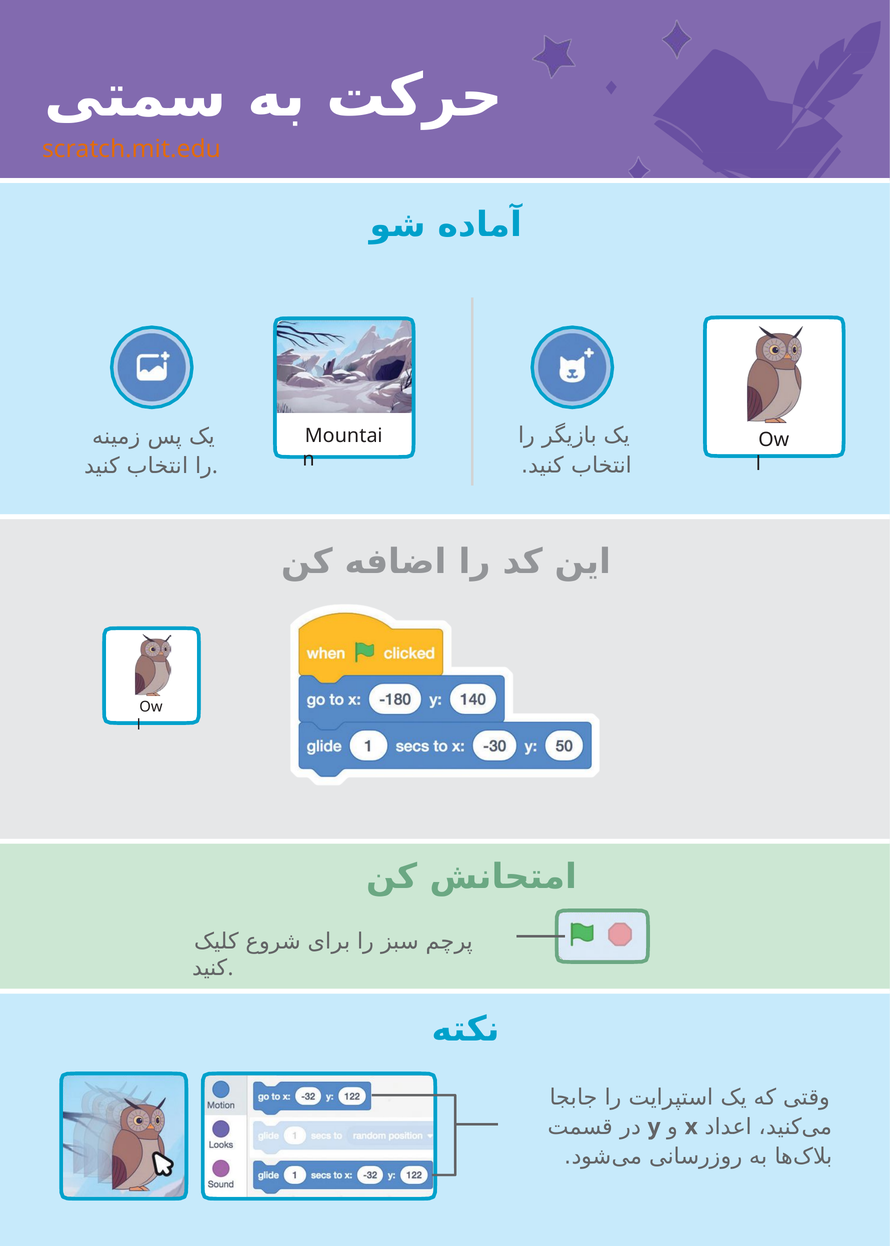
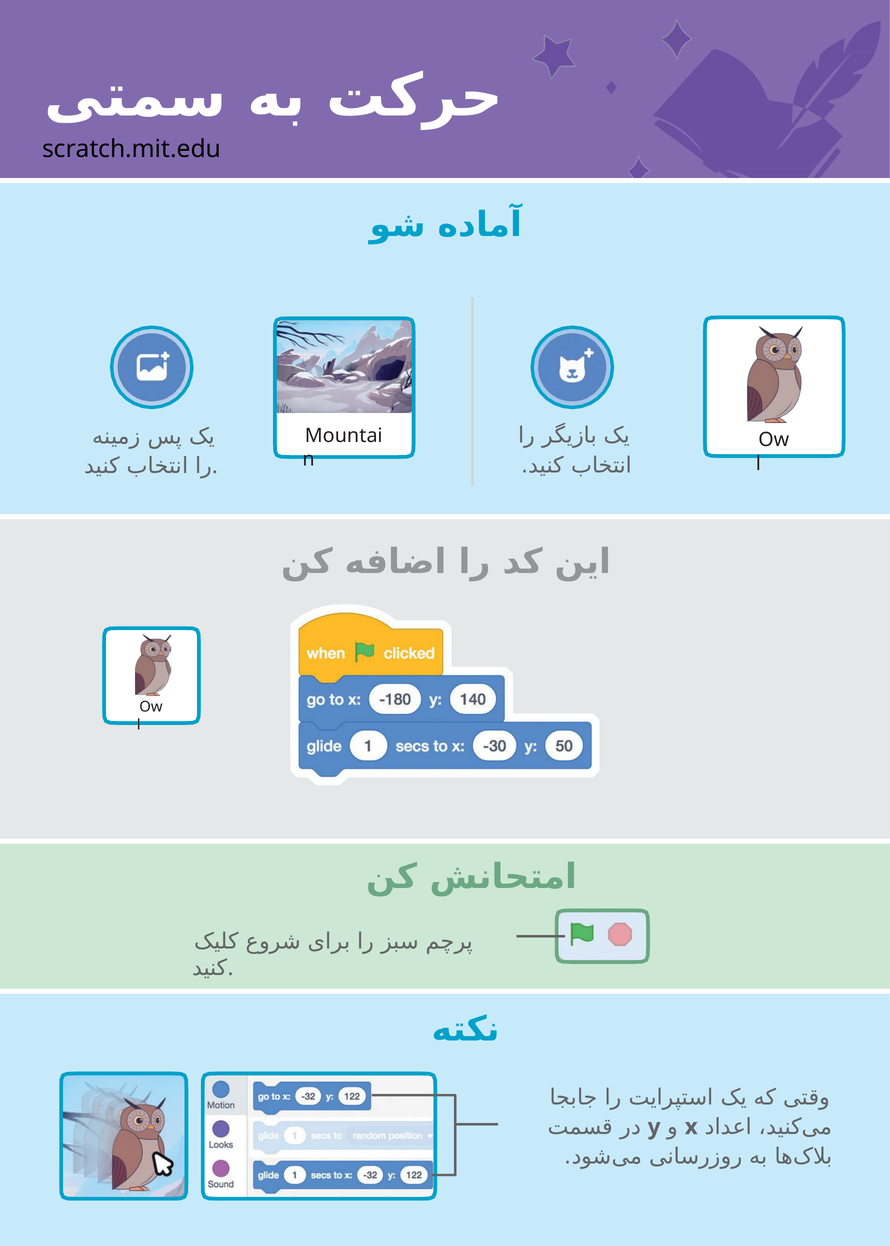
scratch.mit.edu colour: orange -> black
